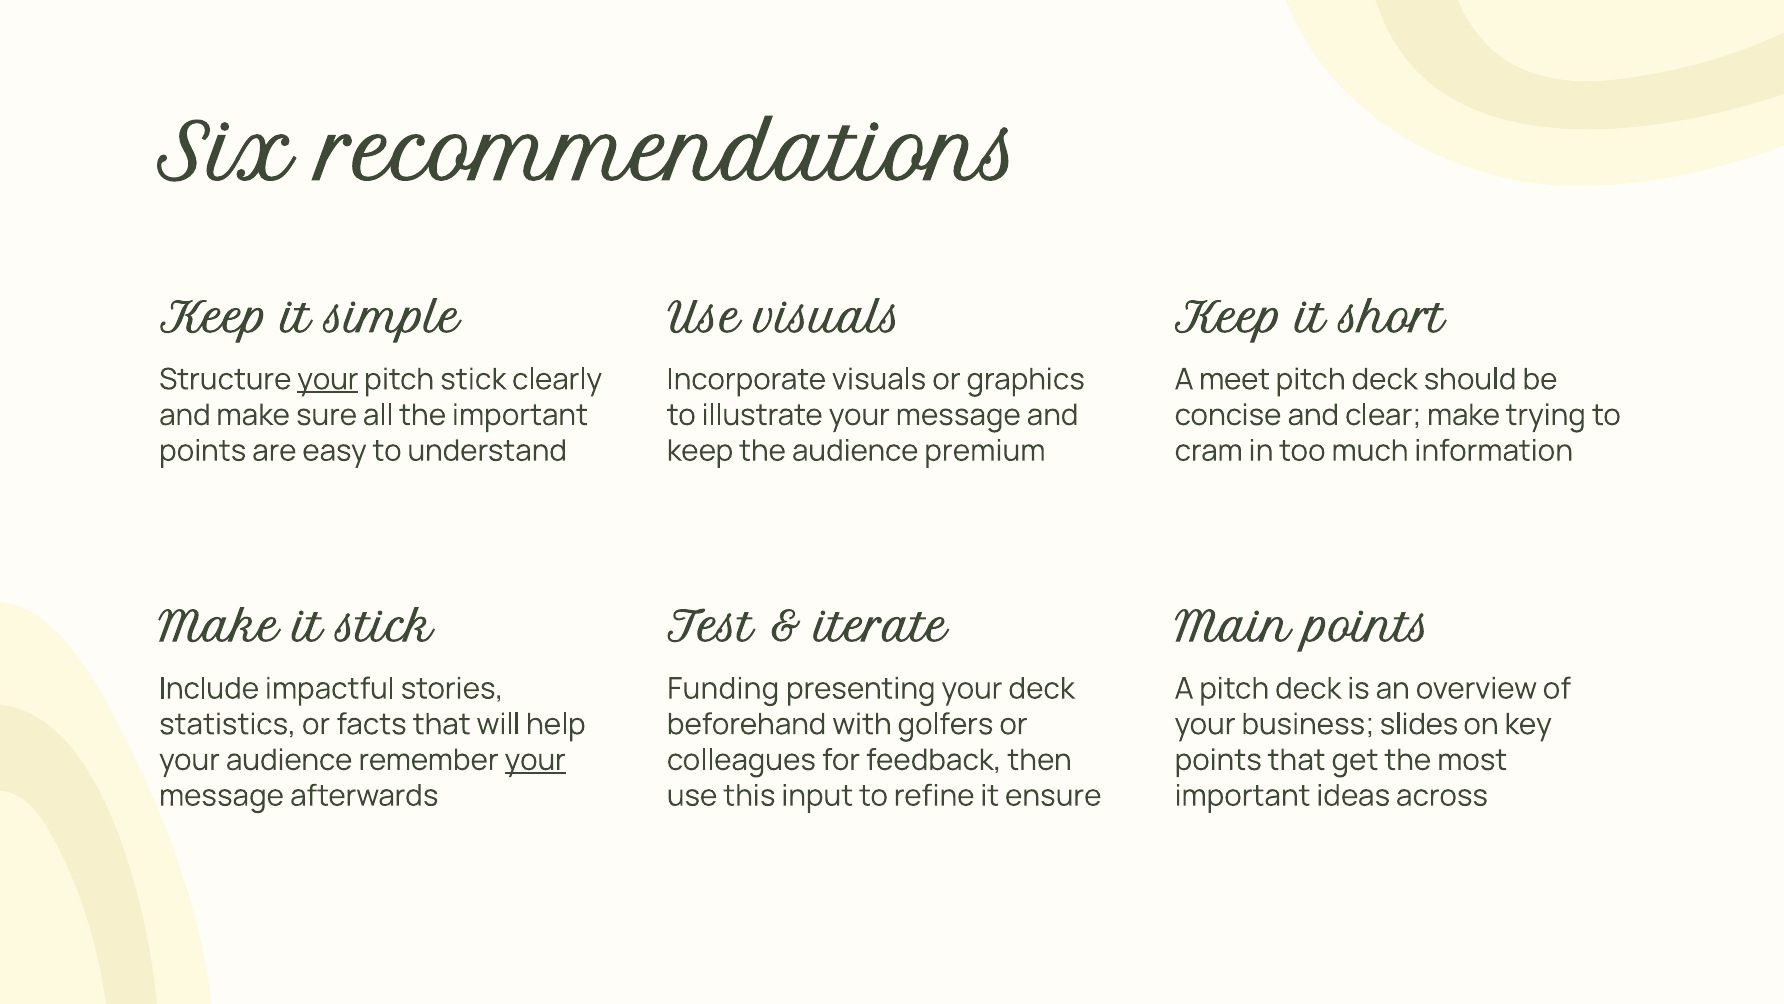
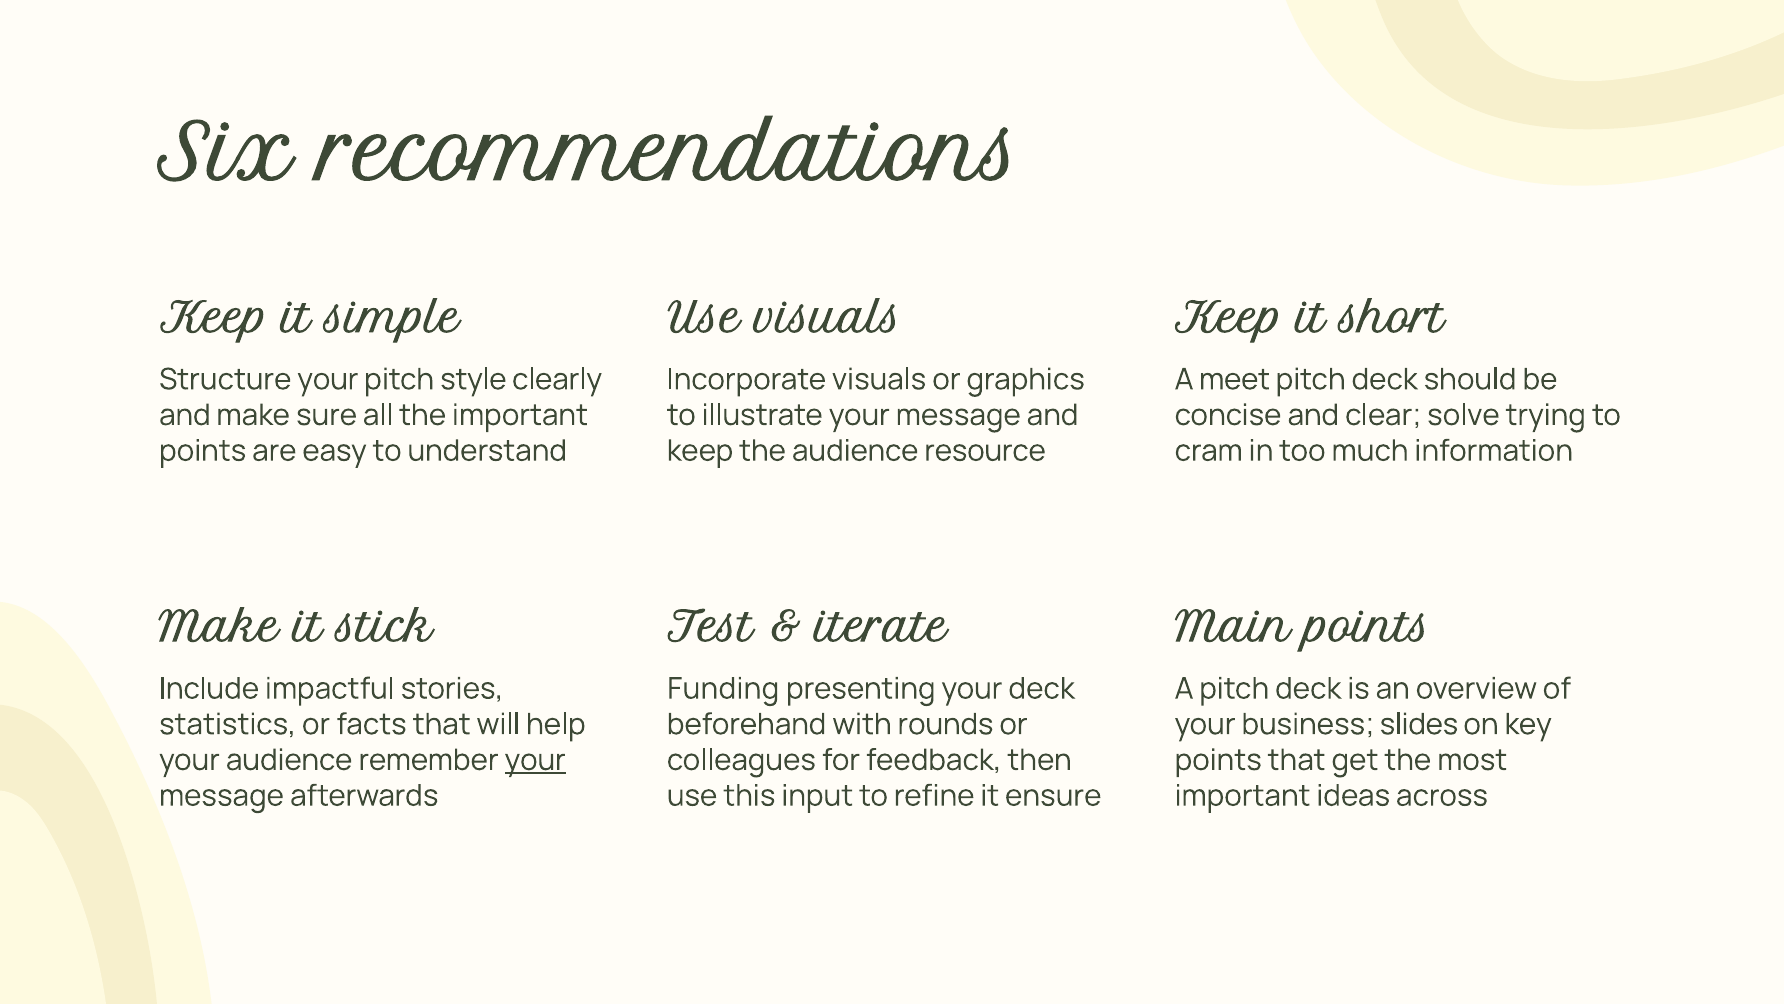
your at (328, 379) underline: present -> none
pitch stick: stick -> style
clear make: make -> solve
premium: premium -> resource
golfers: golfers -> rounds
